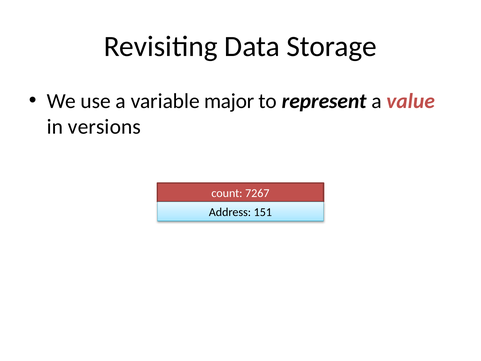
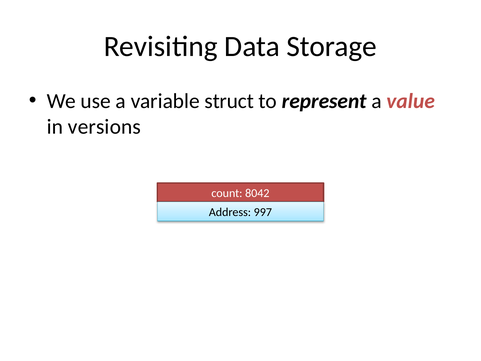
major: major -> struct
7267: 7267 -> 8042
151: 151 -> 997
